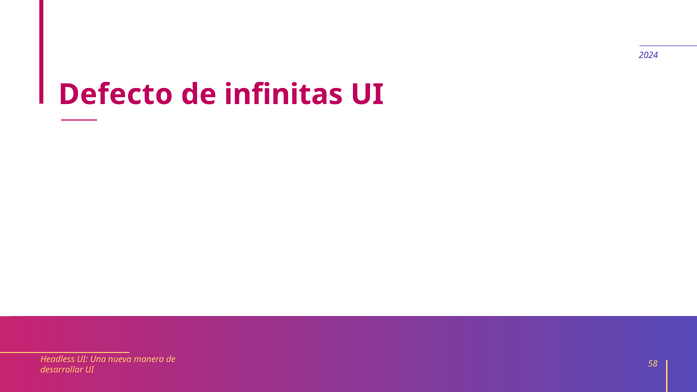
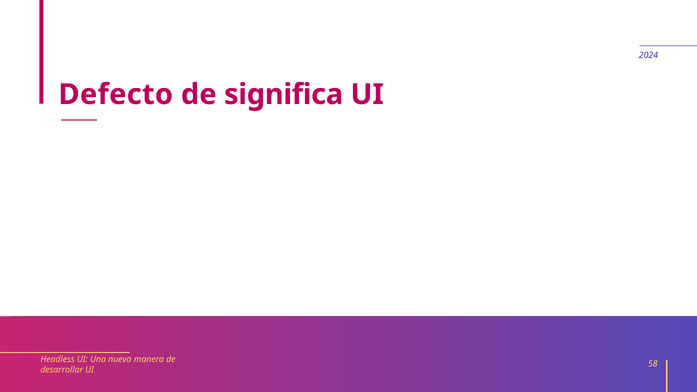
infinitas: infinitas -> significa
